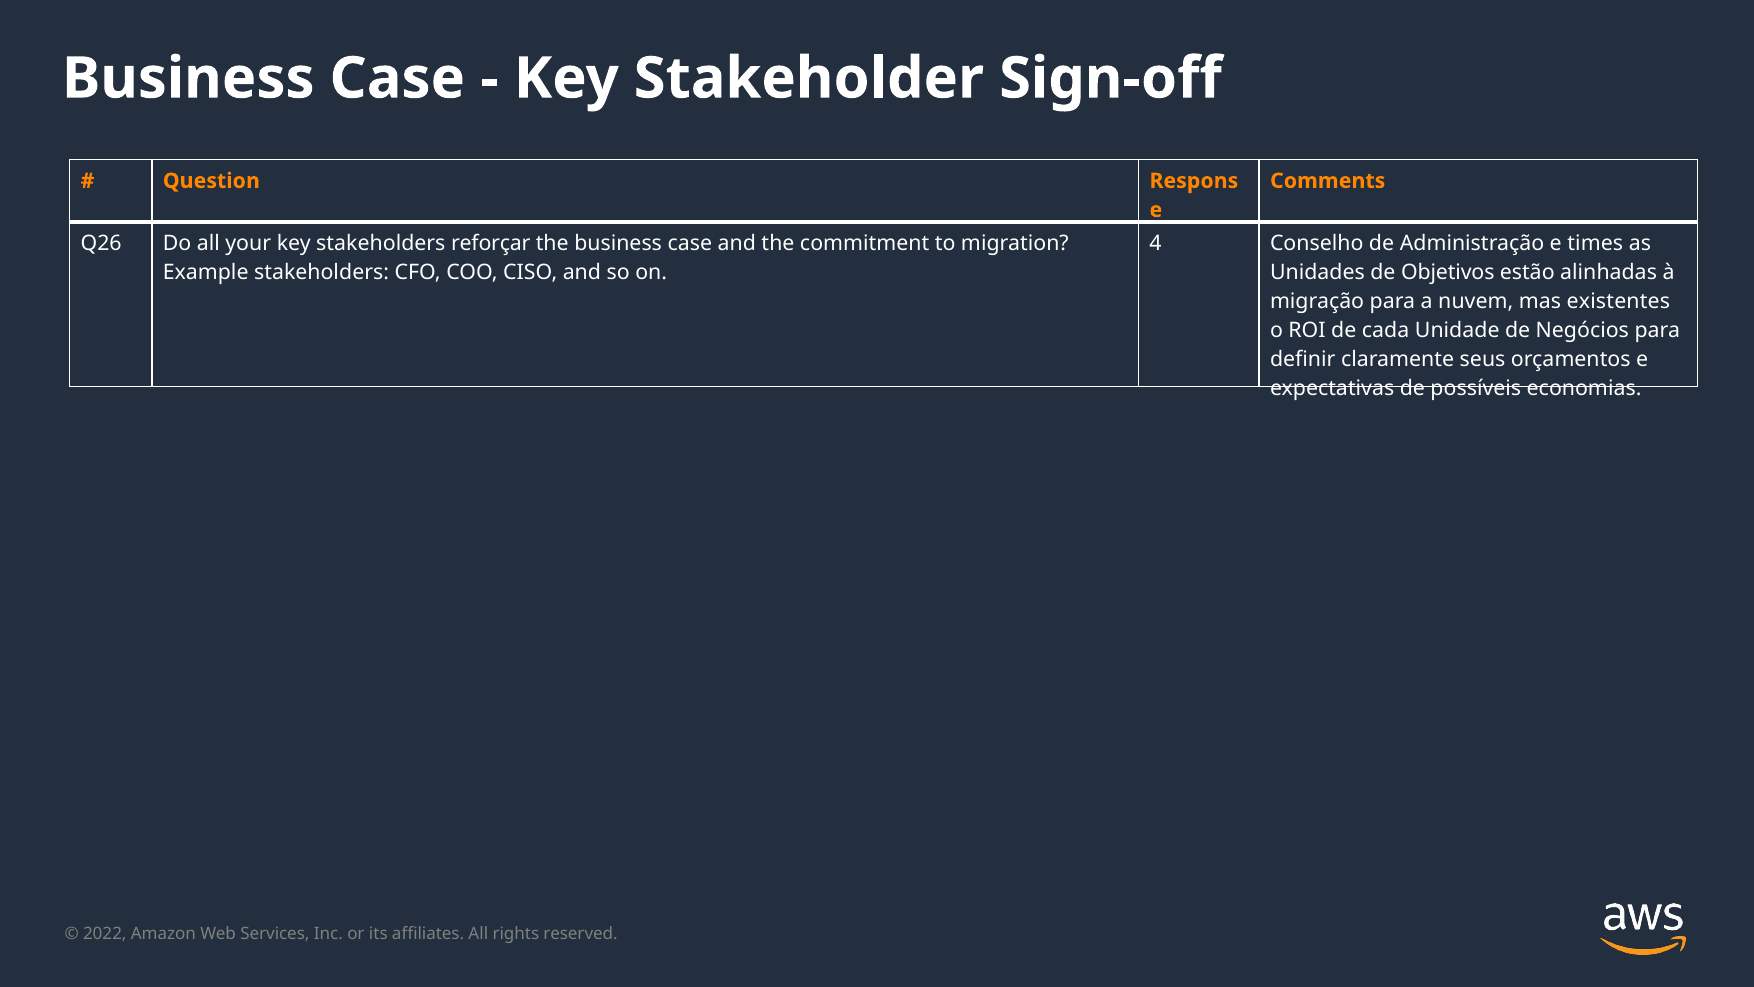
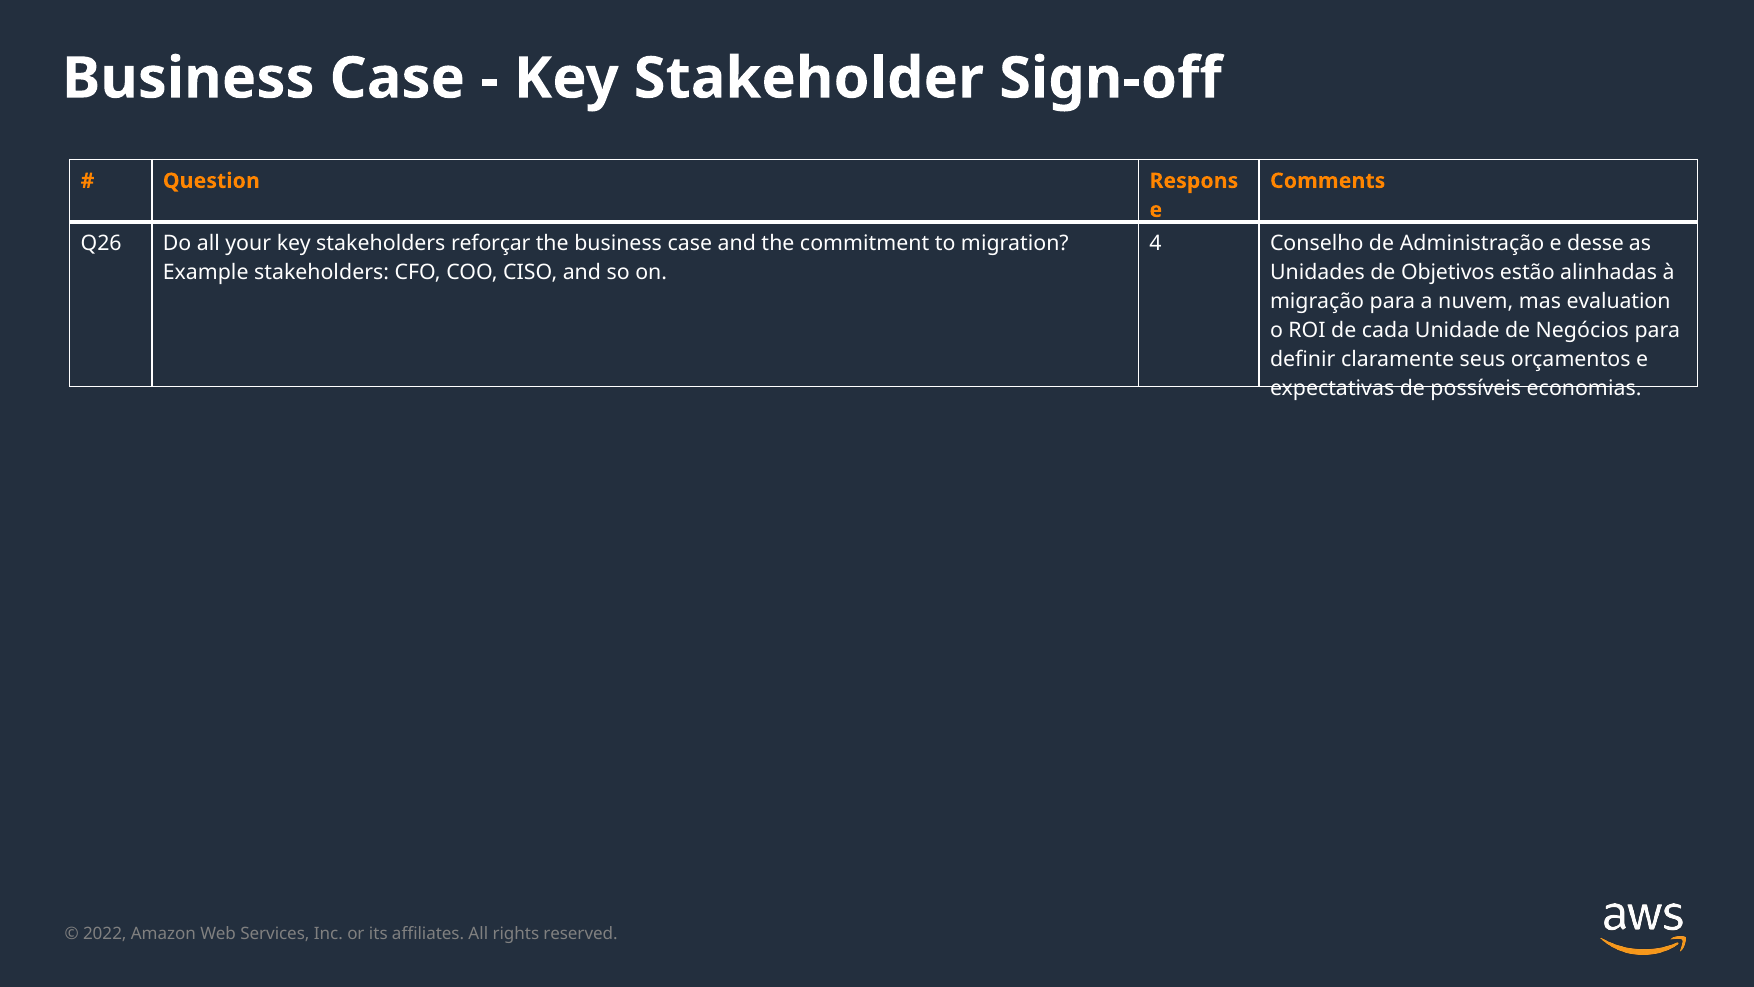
times: times -> desse
existentes: existentes -> evaluation
